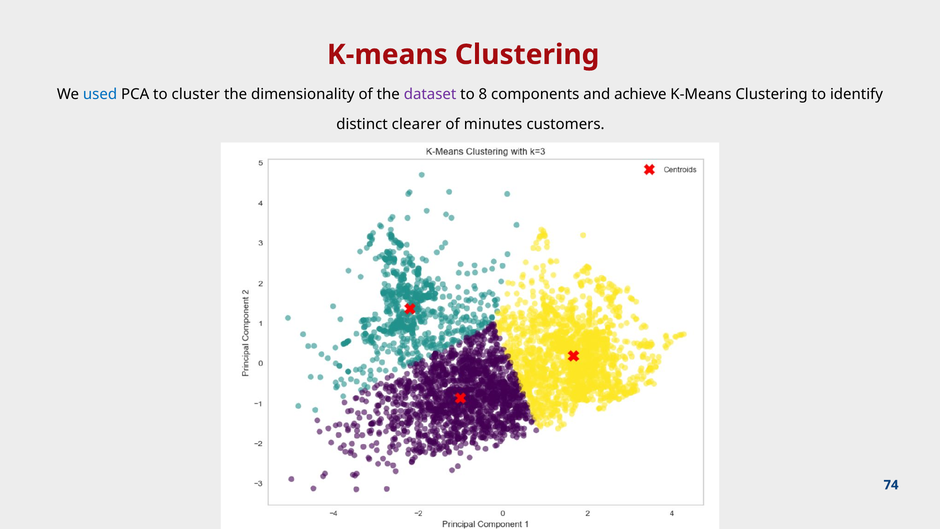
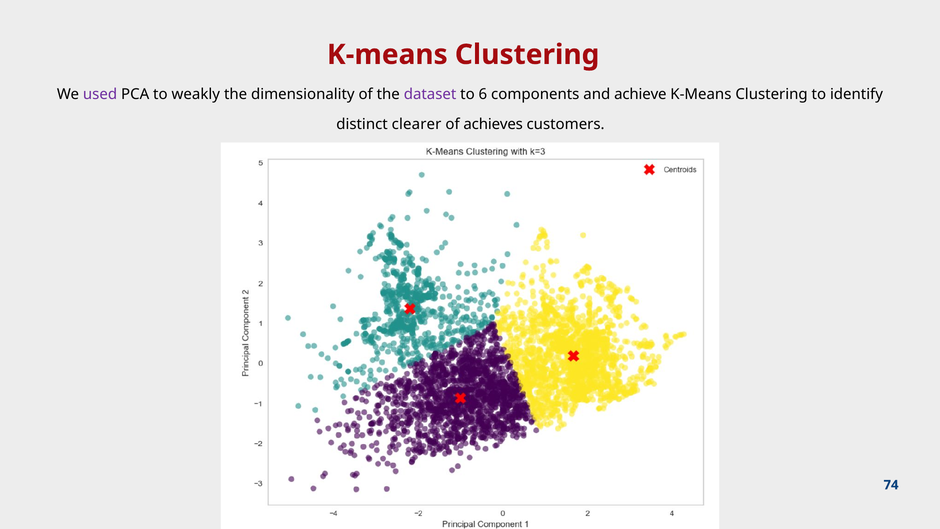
used colour: blue -> purple
cluster: cluster -> weakly
8: 8 -> 6
minutes: minutes -> achieves
